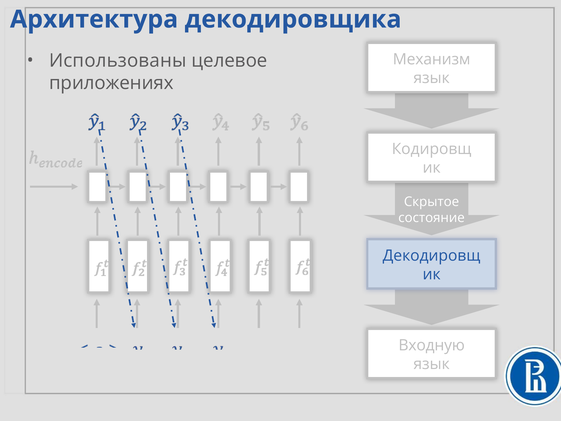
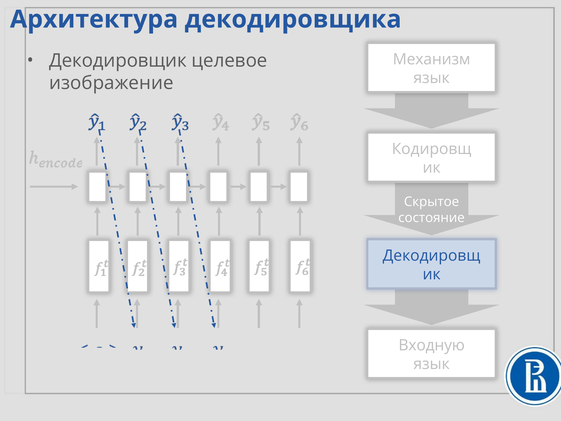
Использованы: Использованы -> Декодировщик
приложениях: приложениях -> изображение
